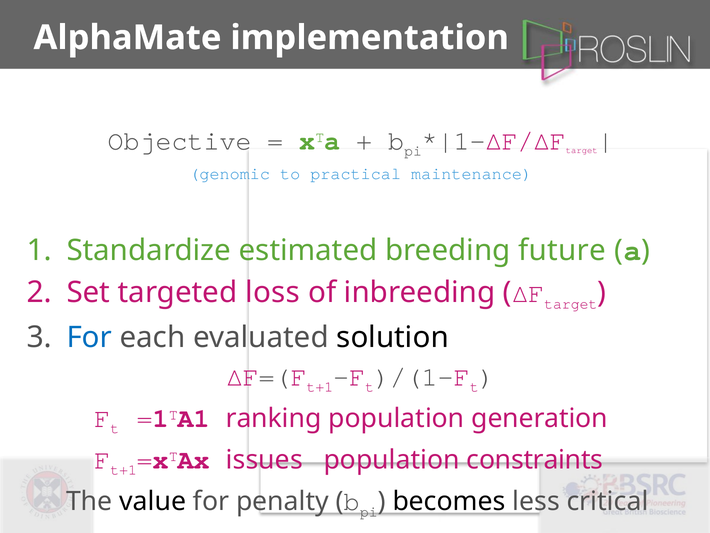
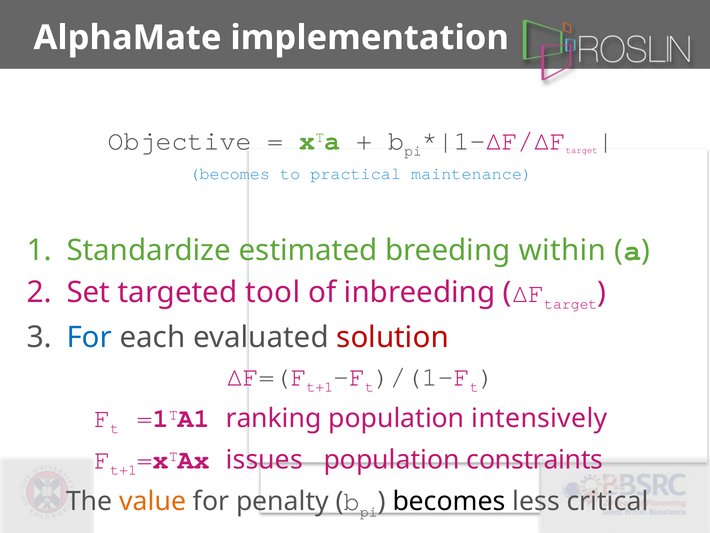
genomic at (230, 174): genomic -> becomes
future: future -> within
loss: loss -> tool
solution colour: black -> red
generation: generation -> intensively
value colour: black -> orange
